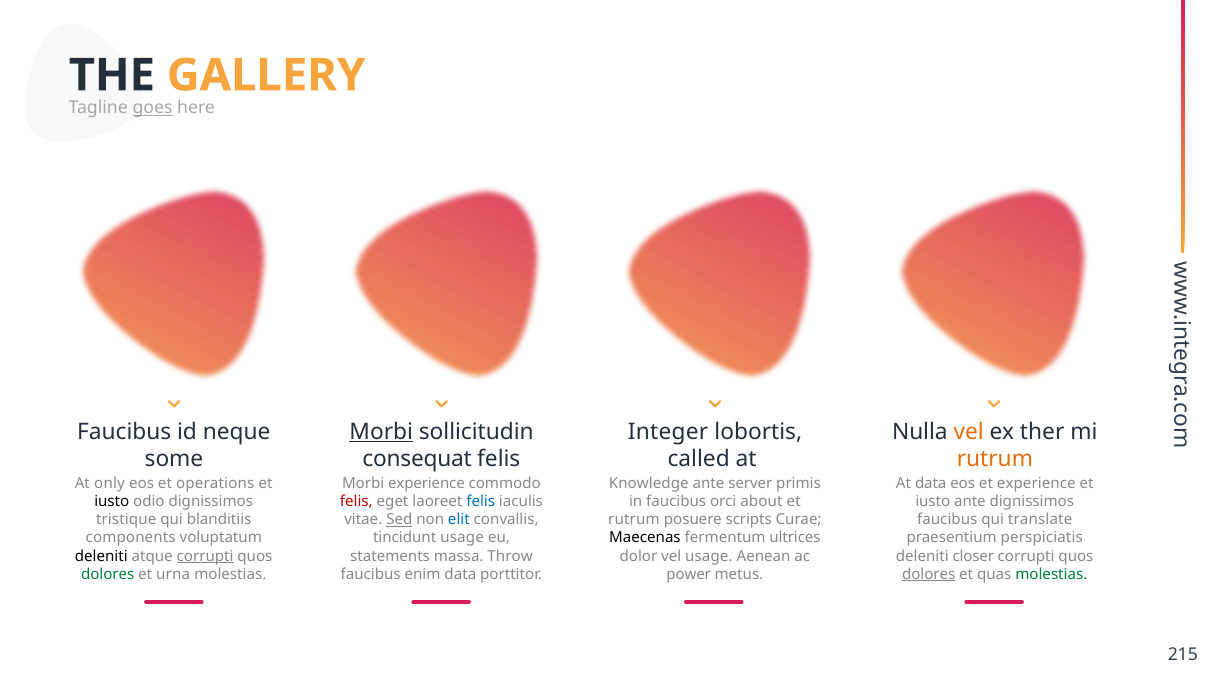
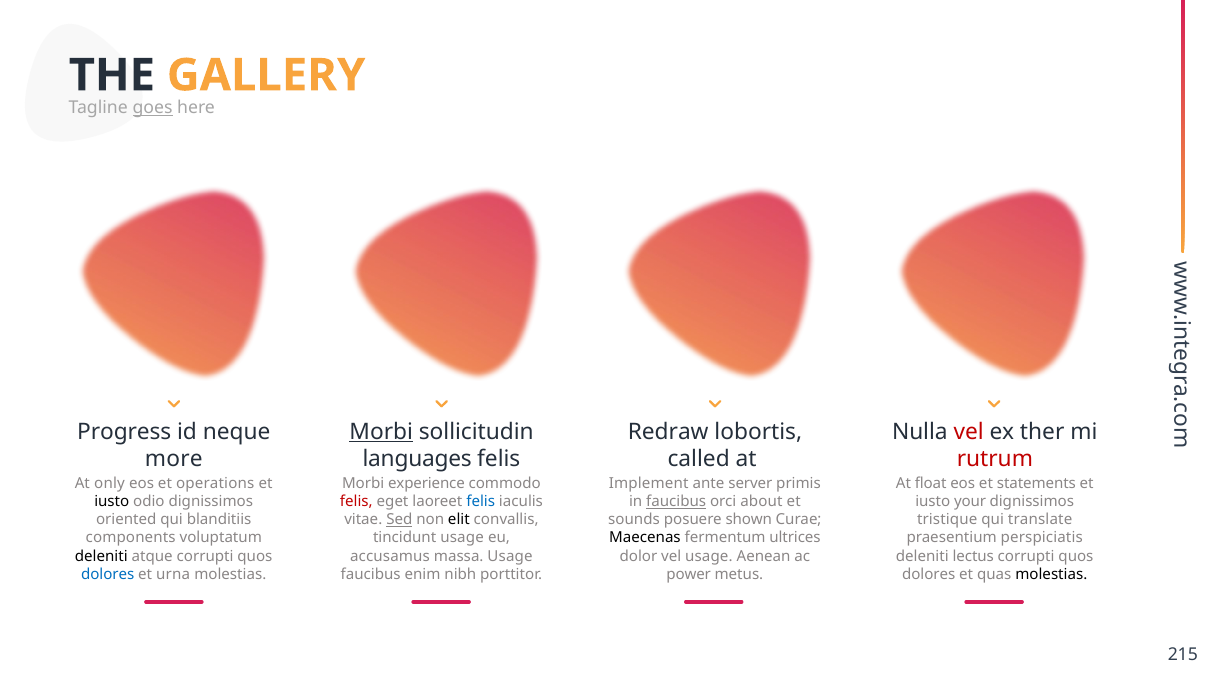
Faucibus at (124, 432): Faucibus -> Progress
Integer: Integer -> Redraw
vel at (969, 432) colour: orange -> red
some: some -> more
consequat: consequat -> languages
rutrum at (995, 459) colour: orange -> red
Knowledge: Knowledge -> Implement
At data: data -> float
et experience: experience -> statements
faucibus at (676, 502) underline: none -> present
iusto ante: ante -> your
tristique: tristique -> oriented
elit colour: blue -> black
rutrum at (634, 520): rutrum -> sounds
scripts: scripts -> shown
faucibus at (947, 520): faucibus -> tristique
corrupti at (205, 556) underline: present -> none
statements: statements -> accusamus
massa Throw: Throw -> Usage
closer: closer -> lectus
dolores at (108, 574) colour: green -> blue
enim data: data -> nibh
dolores at (929, 574) underline: present -> none
molestias at (1051, 574) colour: green -> black
